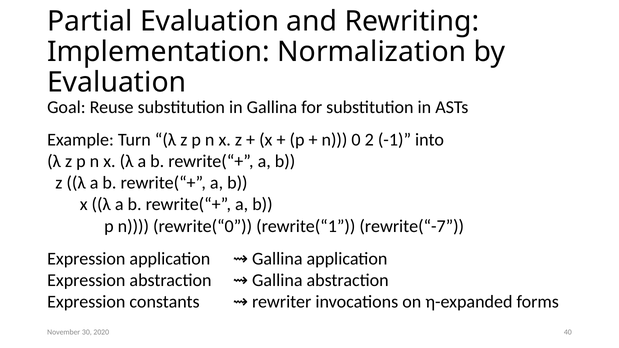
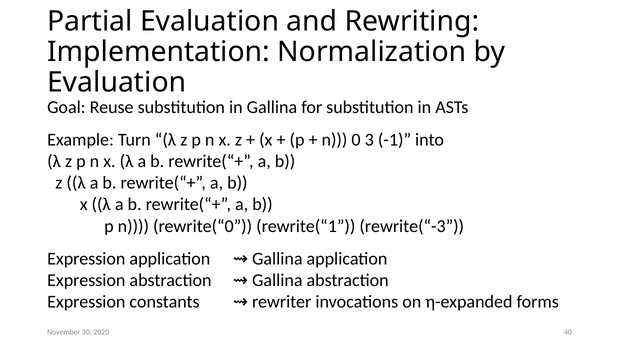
2: 2 -> 3
rewrite(“-7: rewrite(“-7 -> rewrite(“-3
